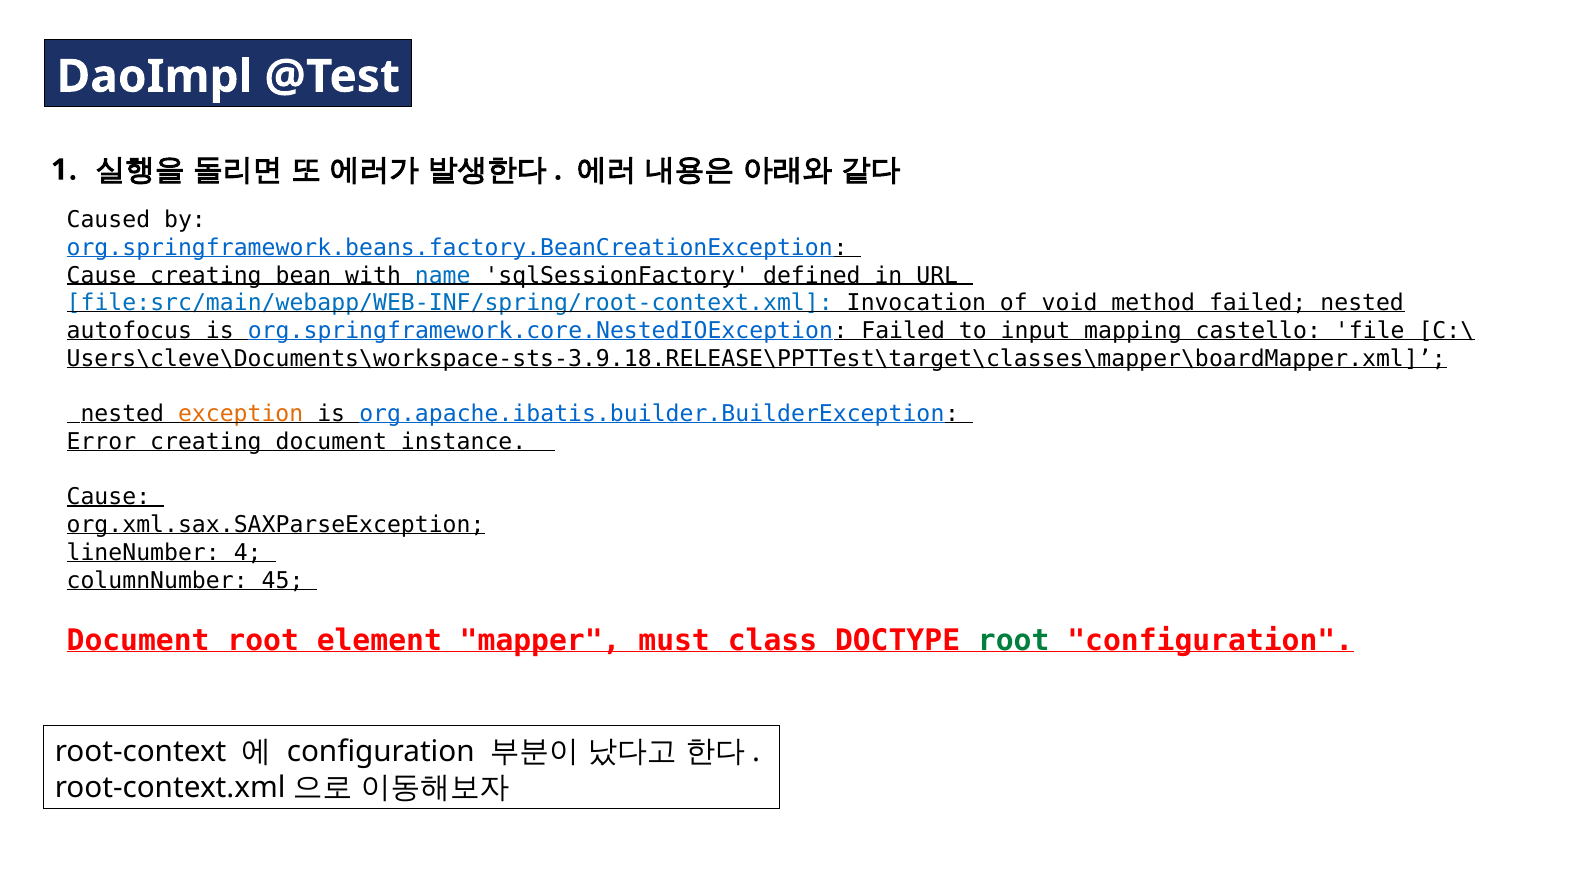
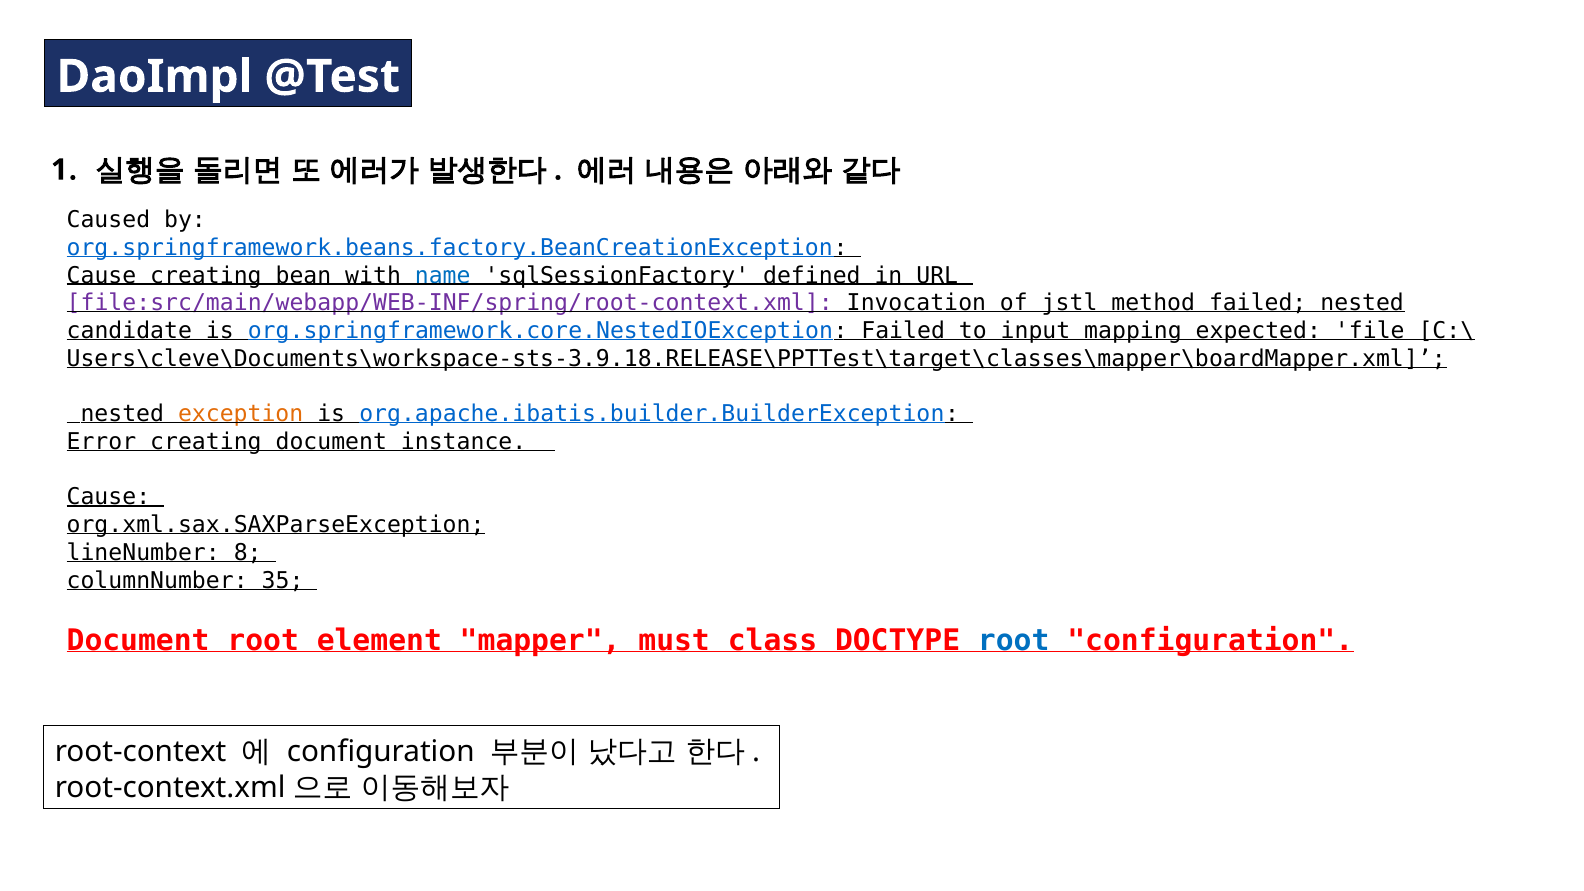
file:src/main/webapp/WEB-INF/spring/root-context.xml colour: blue -> purple
void: void -> jstl
autofocus: autofocus -> candidate
castello: castello -> expected
4: 4 -> 8
45: 45 -> 35
root at (1014, 640) colour: green -> blue
